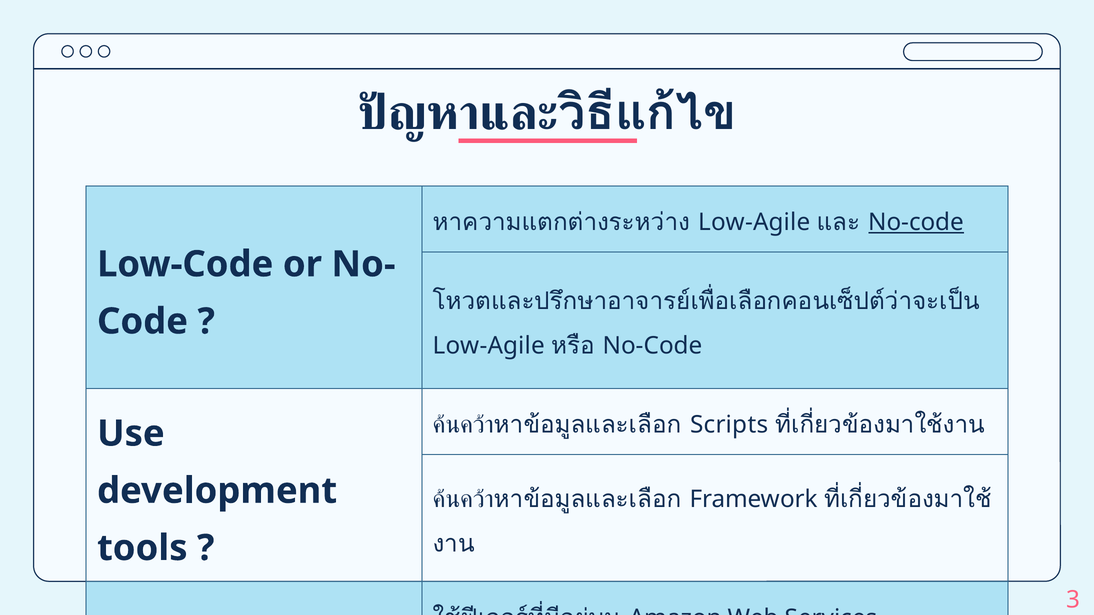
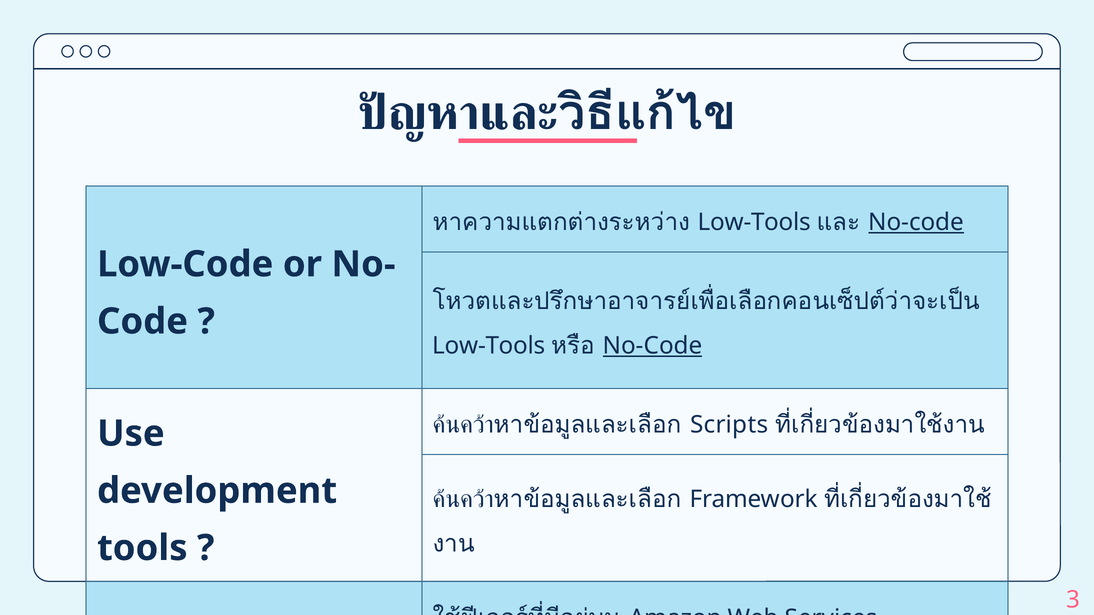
Low-Agile at (754, 222): Low-Agile -> Low-Tools
Low-Agile at (489, 346): Low-Agile -> Low-Tools
No-Code at (653, 346) underline: none -> present
